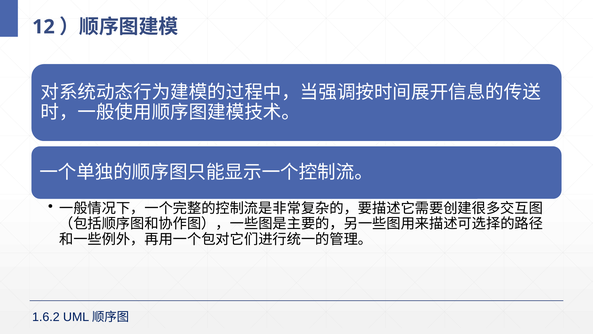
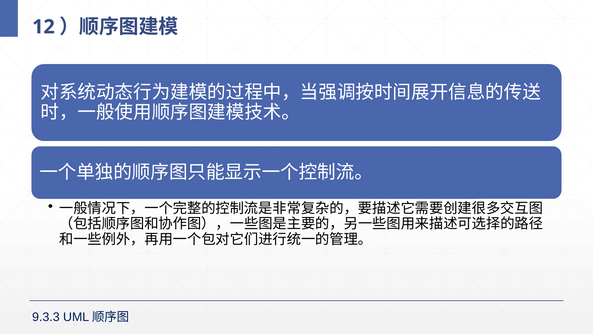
1.6.2: 1.6.2 -> 9.3.3
